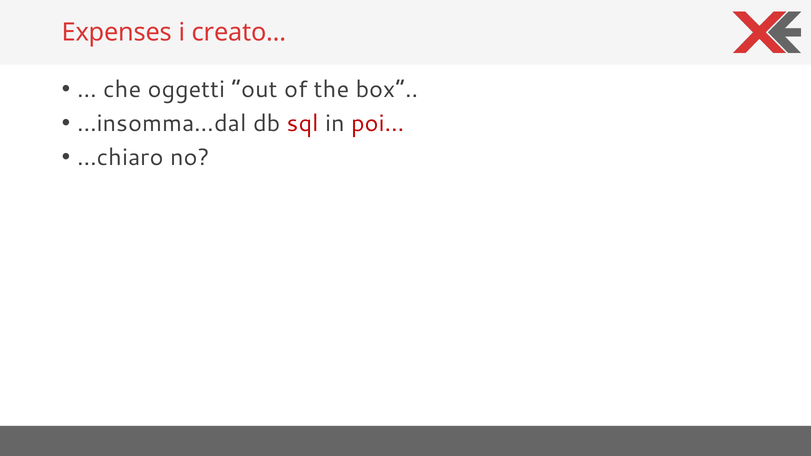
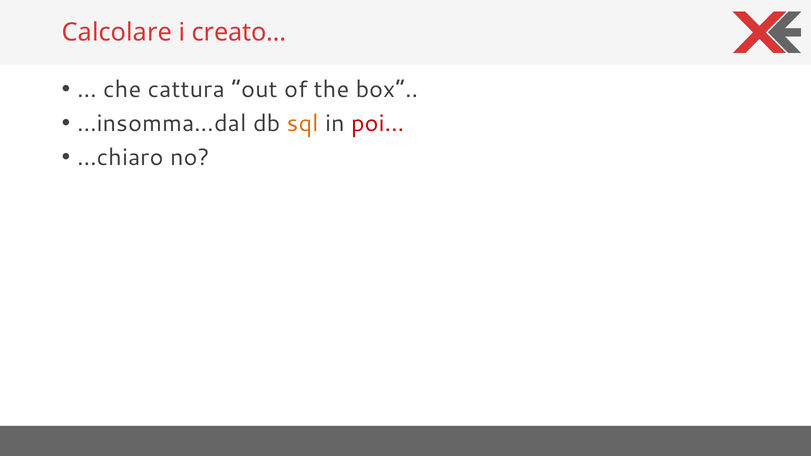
Expenses: Expenses -> Calcolare
oggetti: oggetti -> cattura
sql colour: red -> orange
